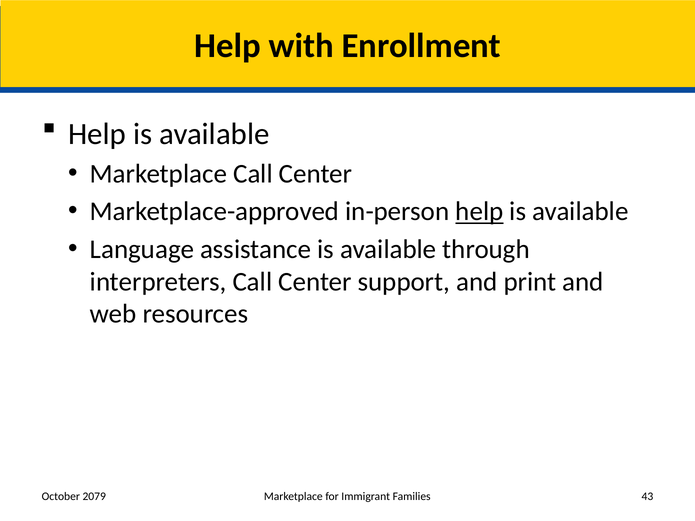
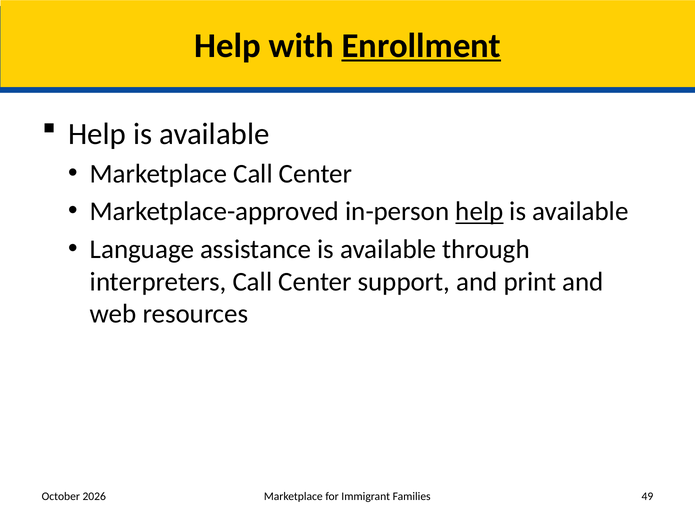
Enrollment underline: none -> present
43: 43 -> 49
2079: 2079 -> 2026
